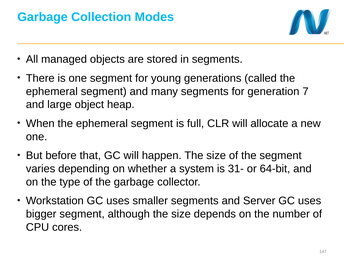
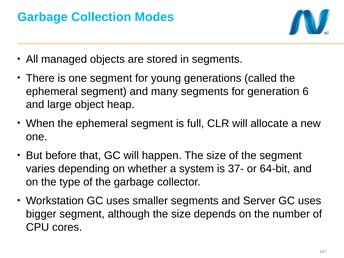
7: 7 -> 6
31-: 31- -> 37-
